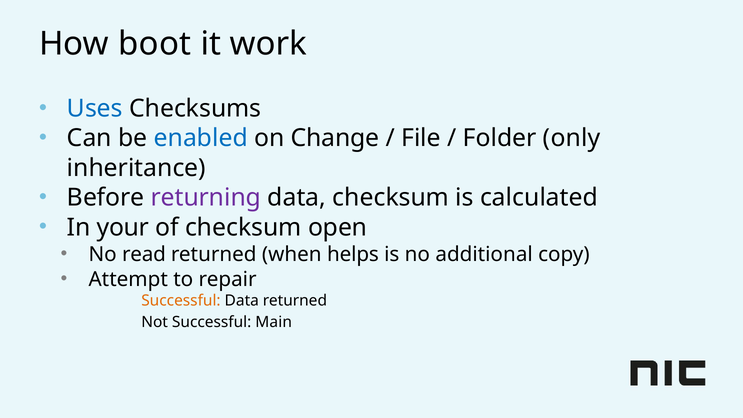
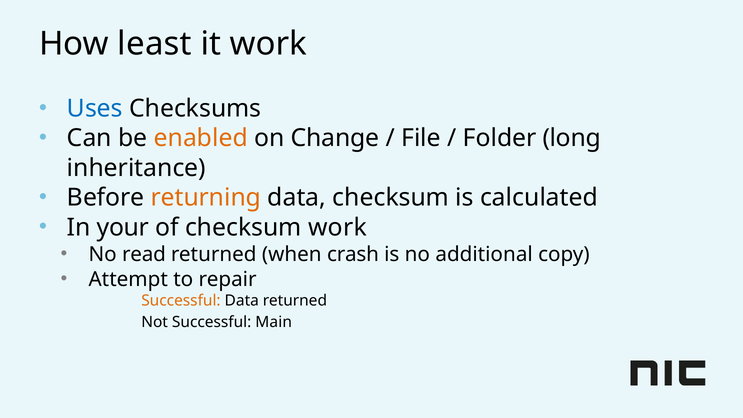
boot: boot -> least
enabled colour: blue -> orange
only: only -> long
returning colour: purple -> orange
checksum open: open -> work
helps: helps -> crash
